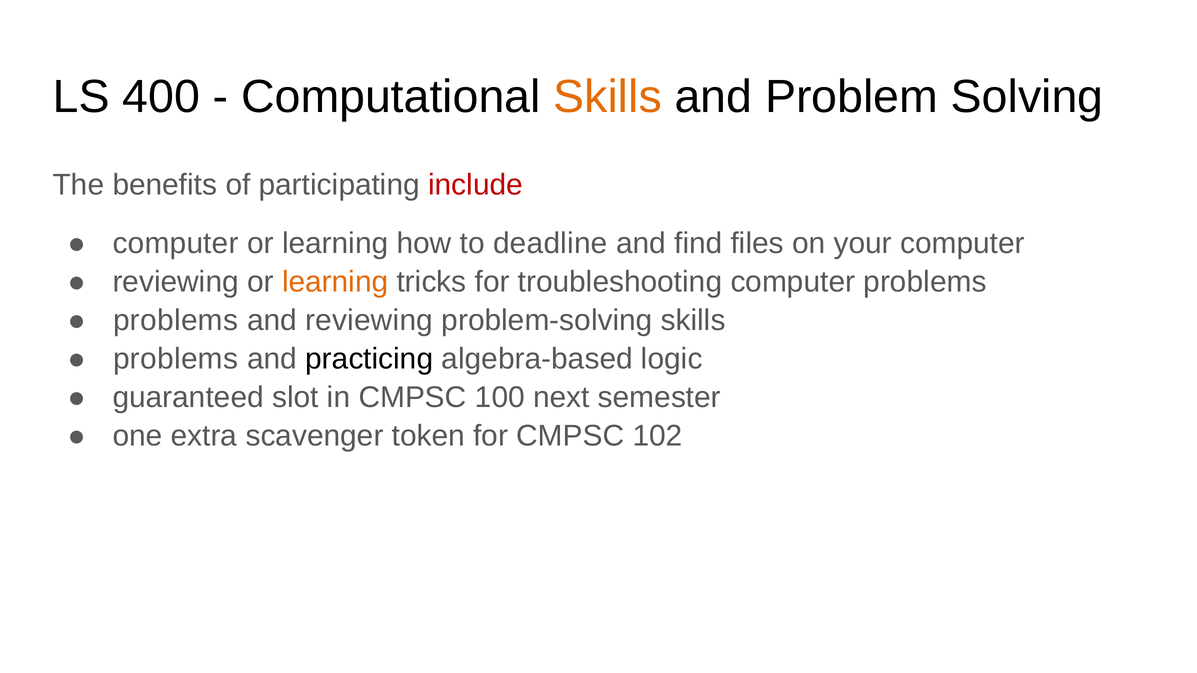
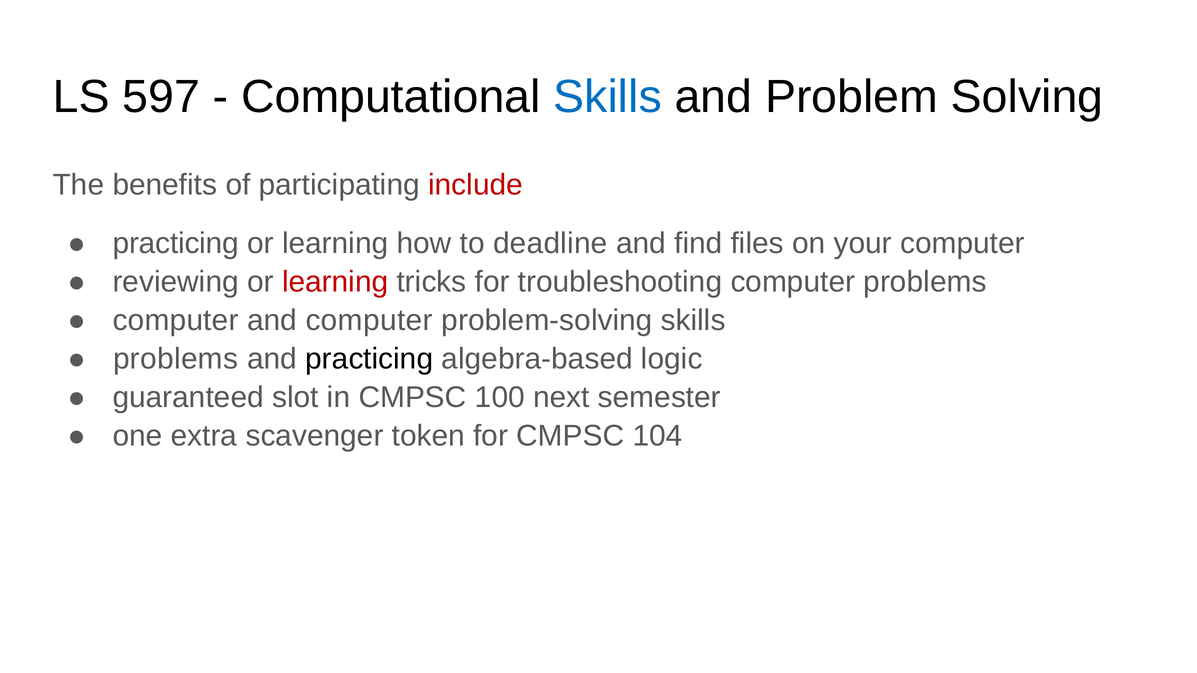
400: 400 -> 597
Skills at (608, 97) colour: orange -> blue
computer at (176, 244): computer -> practicing
learning at (335, 282) colour: orange -> red
problems at (176, 321): problems -> computer
and reviewing: reviewing -> computer
102: 102 -> 104
